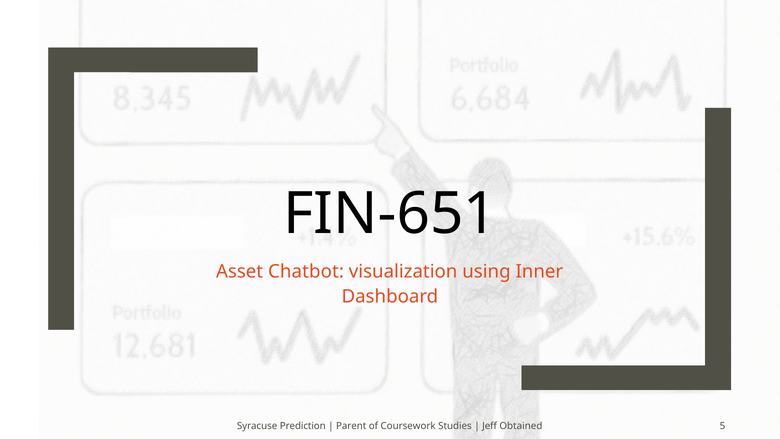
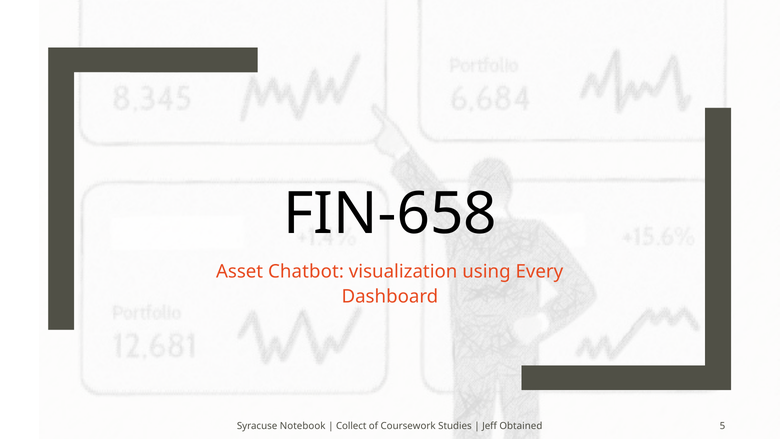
FIN-651: FIN-651 -> FIN-658
Inner: Inner -> Every
Prediction: Prediction -> Notebook
Parent: Parent -> Collect
